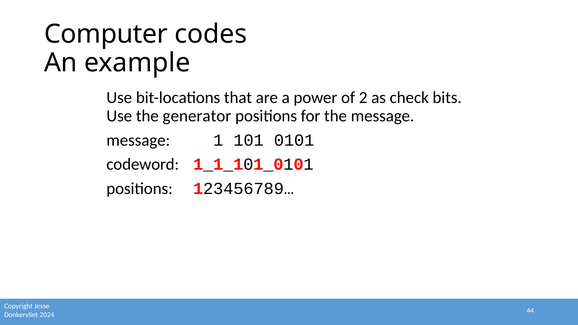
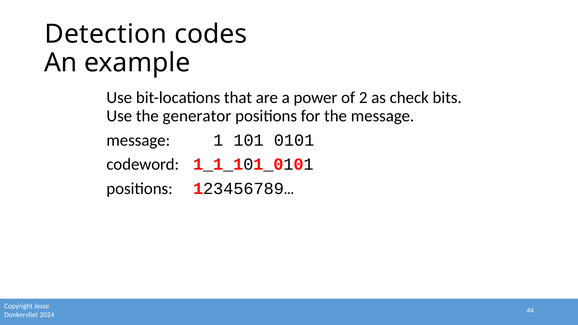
Computer: Computer -> Detection
